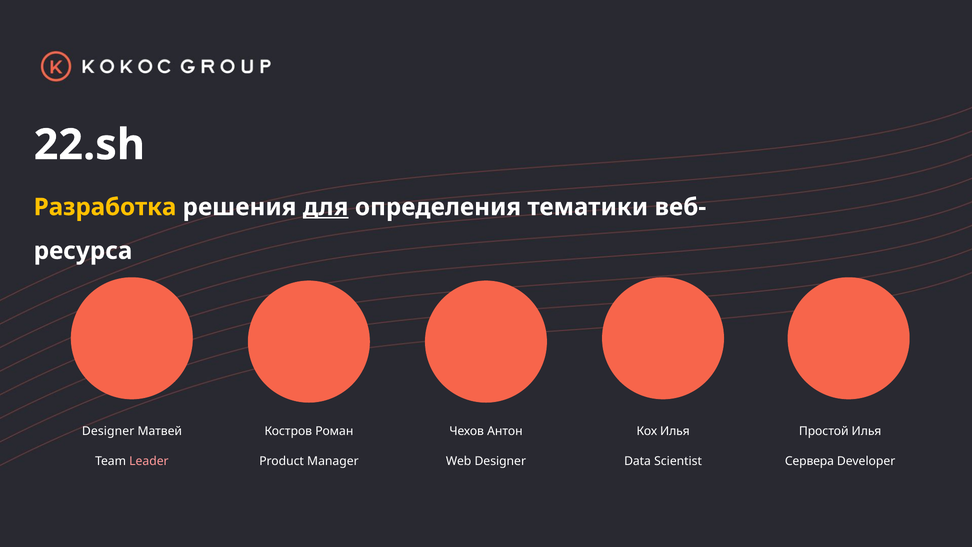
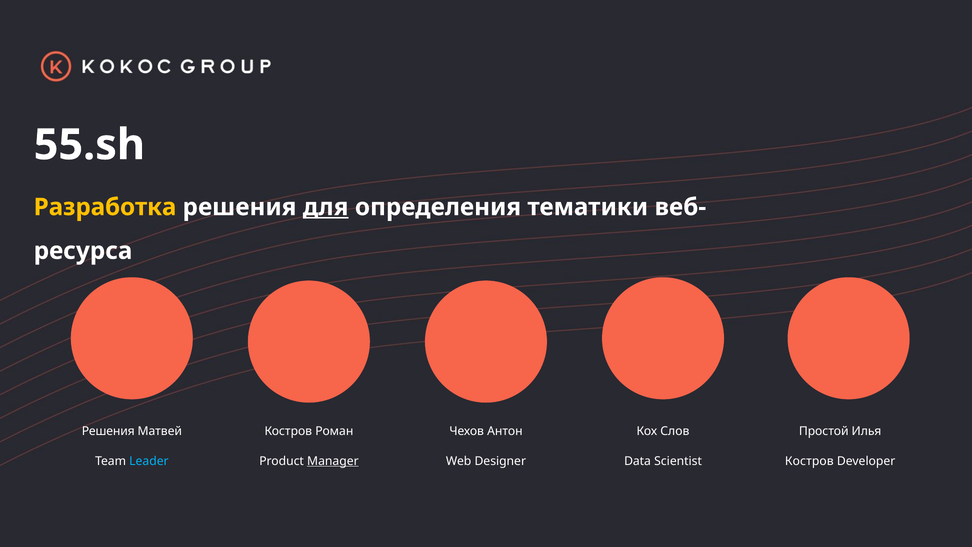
22.sh: 22.sh -> 55.sh
Designer at (108, 431): Designer -> Решения
Кох Илья: Илья -> Слов
Leader colour: pink -> light blue
Manager underline: none -> present
Сервера at (809, 461): Сервера -> Костров
